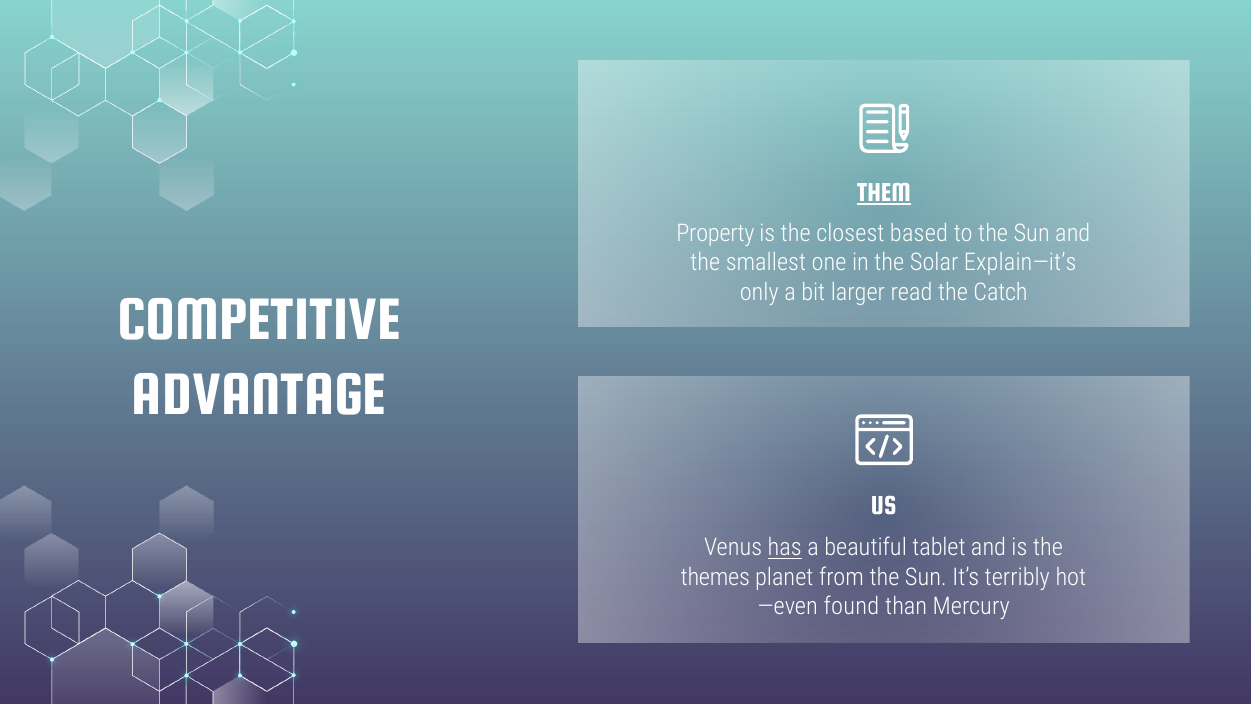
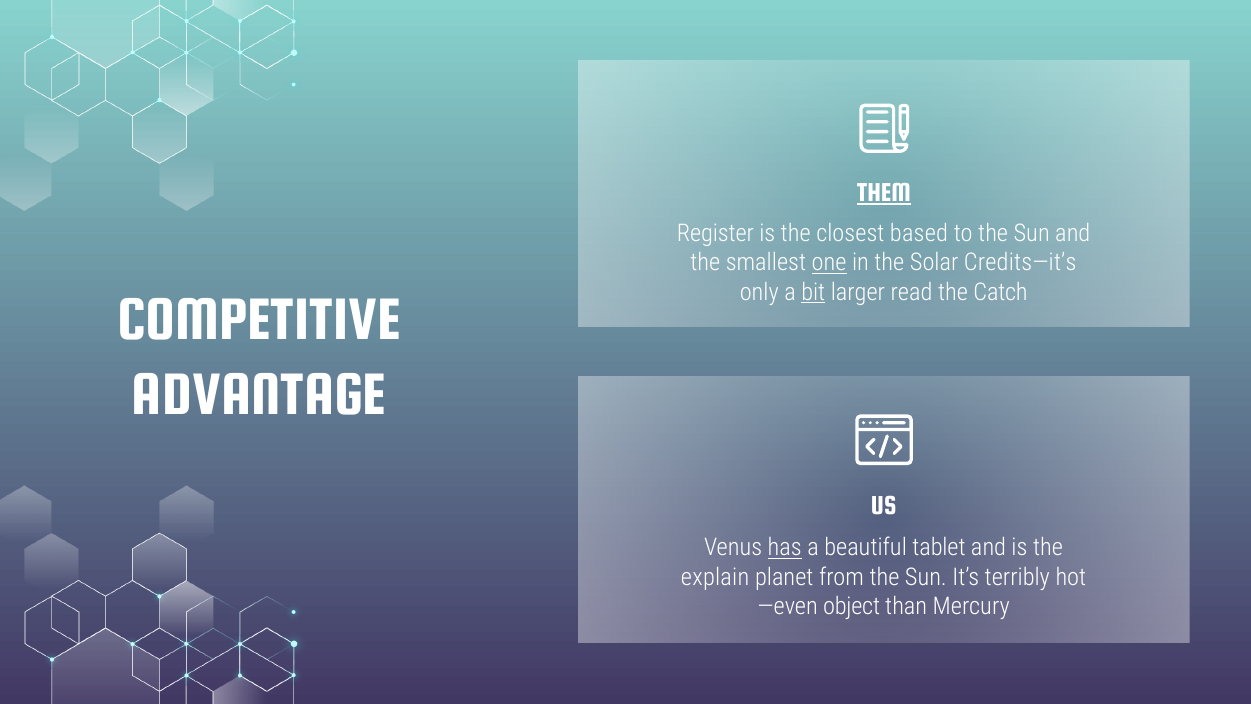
Property: Property -> Register
one underline: none -> present
Explain—it’s: Explain—it’s -> Credits—it’s
bit underline: none -> present
themes: themes -> explain
found: found -> object
